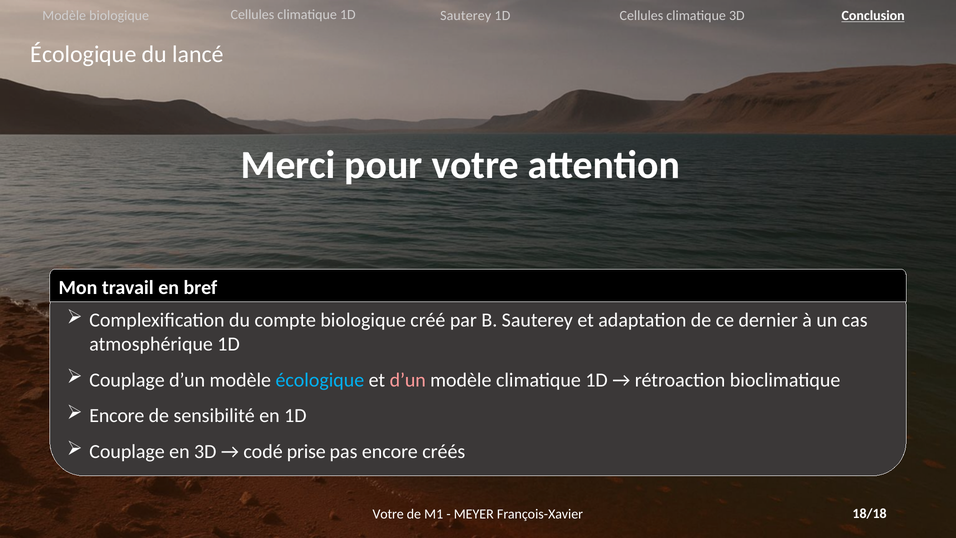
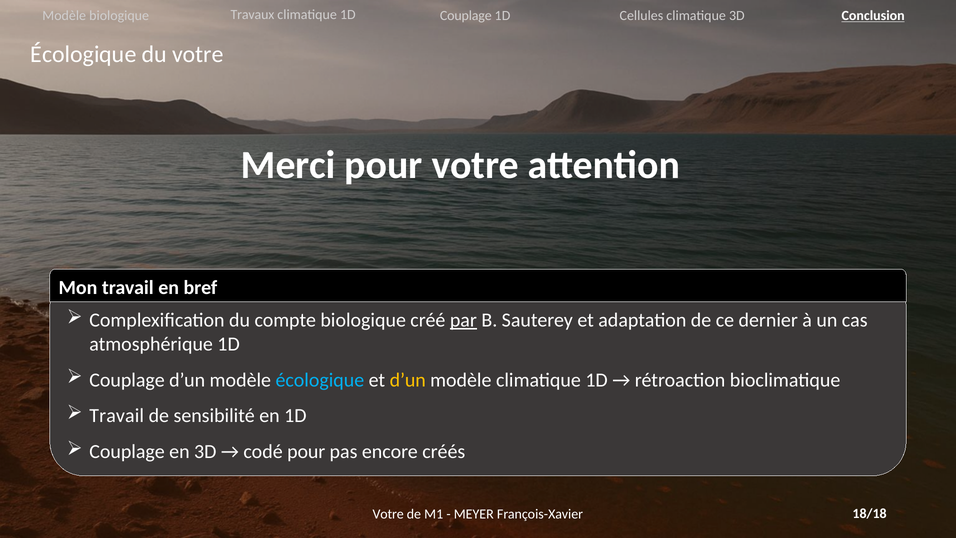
biologique Cellules: Cellules -> Travaux
1D Sauterey: Sauterey -> Couplage
du lancé: lancé -> votre
par underline: none -> present
d’un at (408, 380) colour: pink -> yellow
Encore at (117, 416): Encore -> Travail
codé prise: prise -> pour
